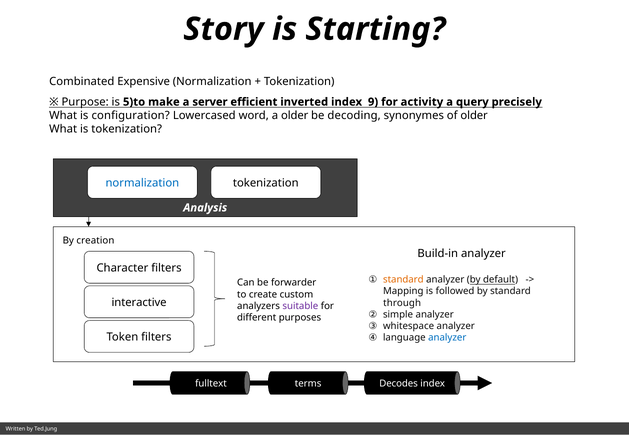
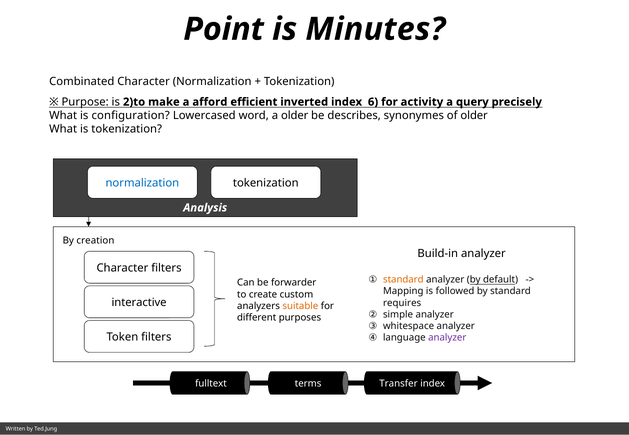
Story: Story -> Point
Starting: Starting -> Minutes
Combinated Expensive: Expensive -> Character
5)to: 5)to -> 2)to
server: server -> afford
9: 9 -> 6
decoding: decoding -> describes
through: through -> requires
suitable colour: purple -> orange
analyzer at (447, 338) colour: blue -> purple
Decodes: Decodes -> Transfer
